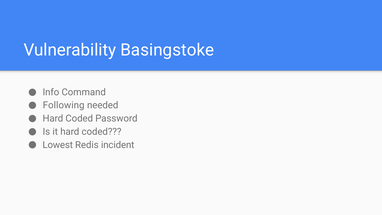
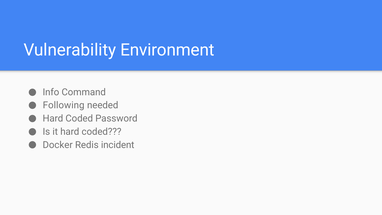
Basingstoke: Basingstoke -> Environment
Lowest: Lowest -> Docker
